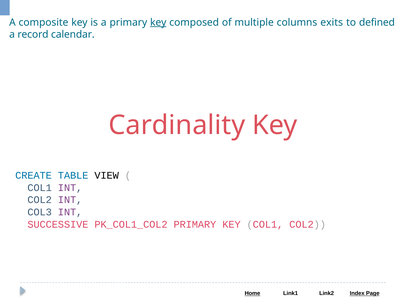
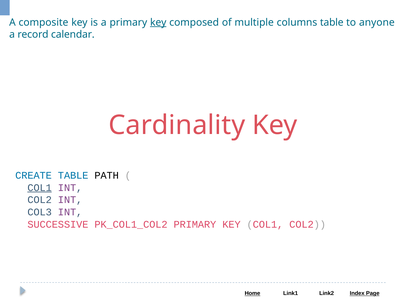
columns exits: exits -> table
defined: defined -> anyone
VIEW: VIEW -> PATH
COL1 at (40, 187) underline: none -> present
